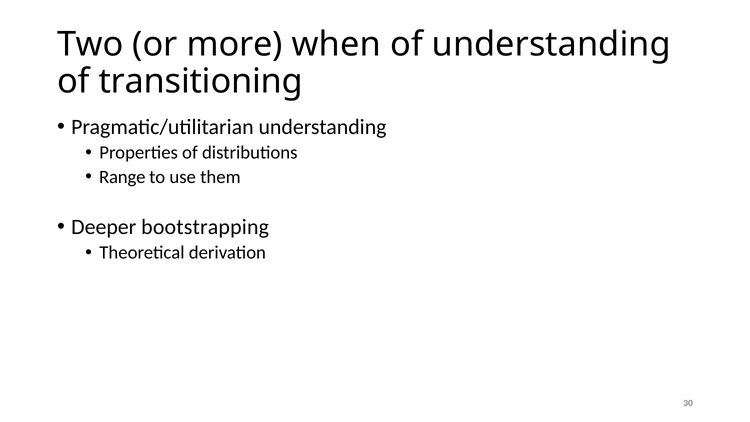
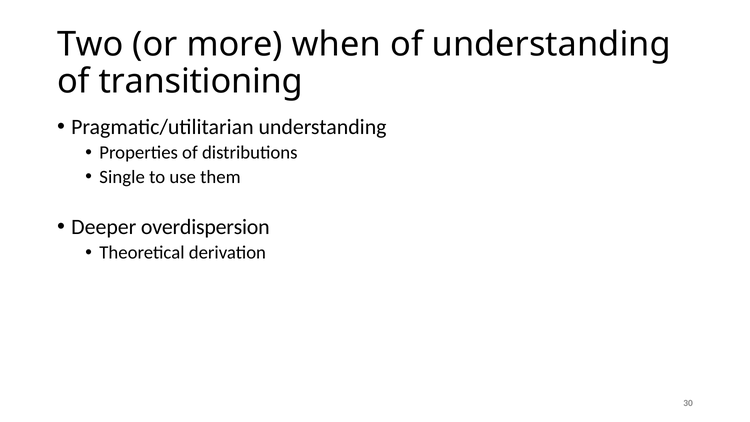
Range: Range -> Single
bootstrapping: bootstrapping -> overdispersion
